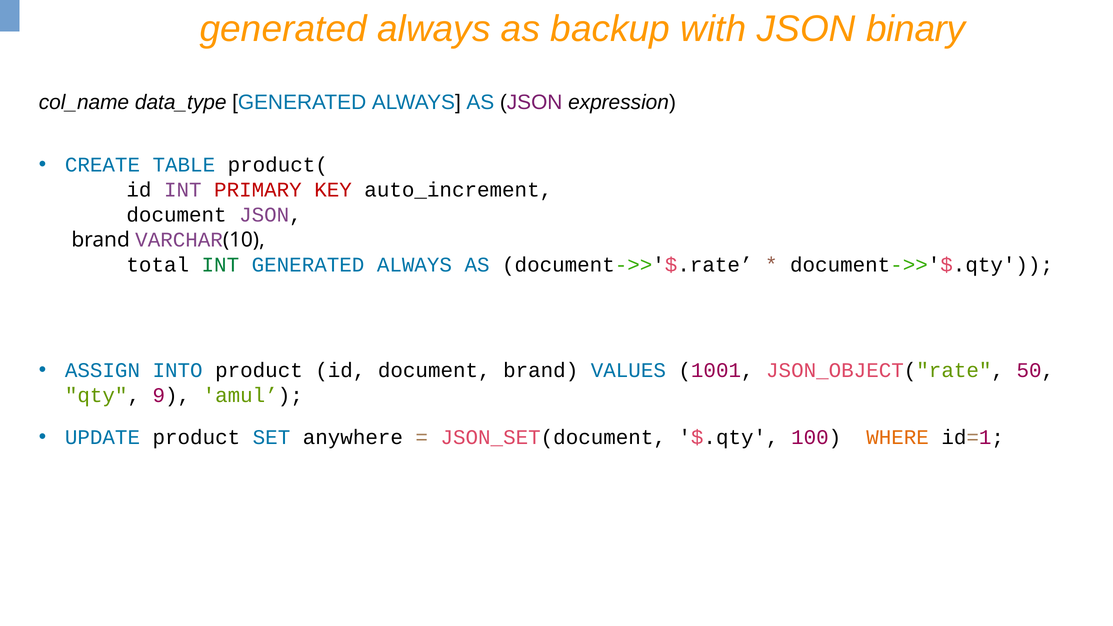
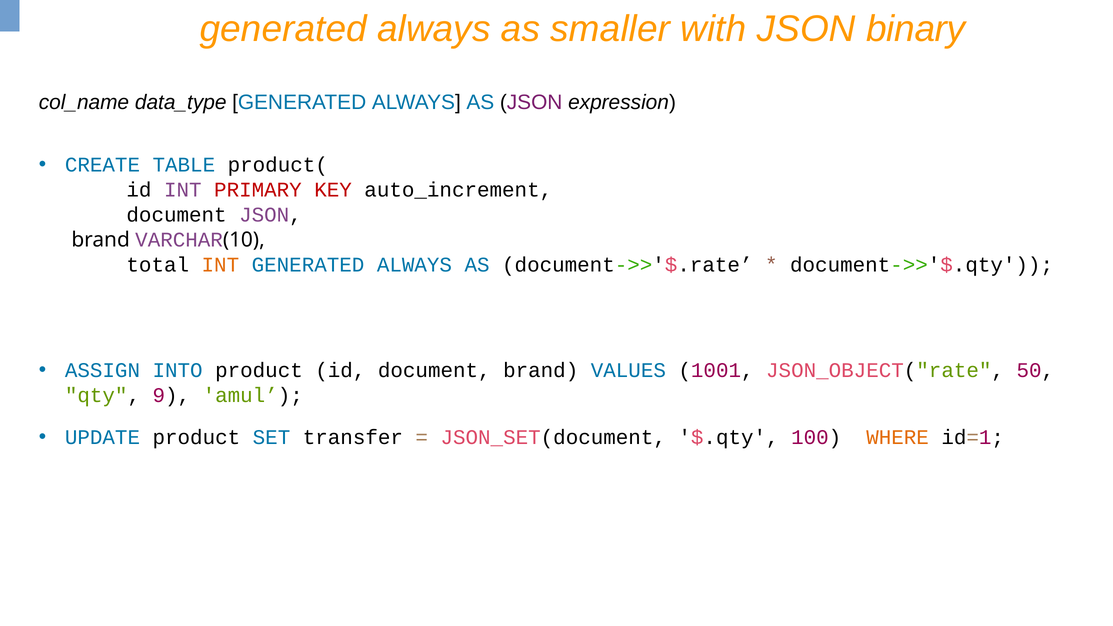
backup: backup -> smaller
INT at (220, 265) colour: green -> orange
anywhere: anywhere -> transfer
